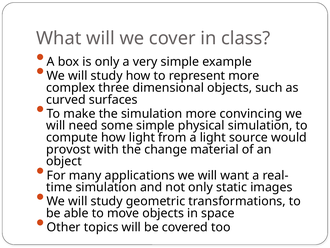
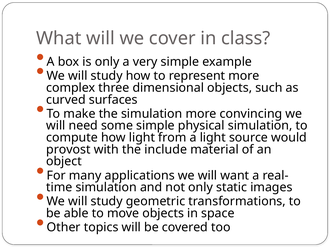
change: change -> include
